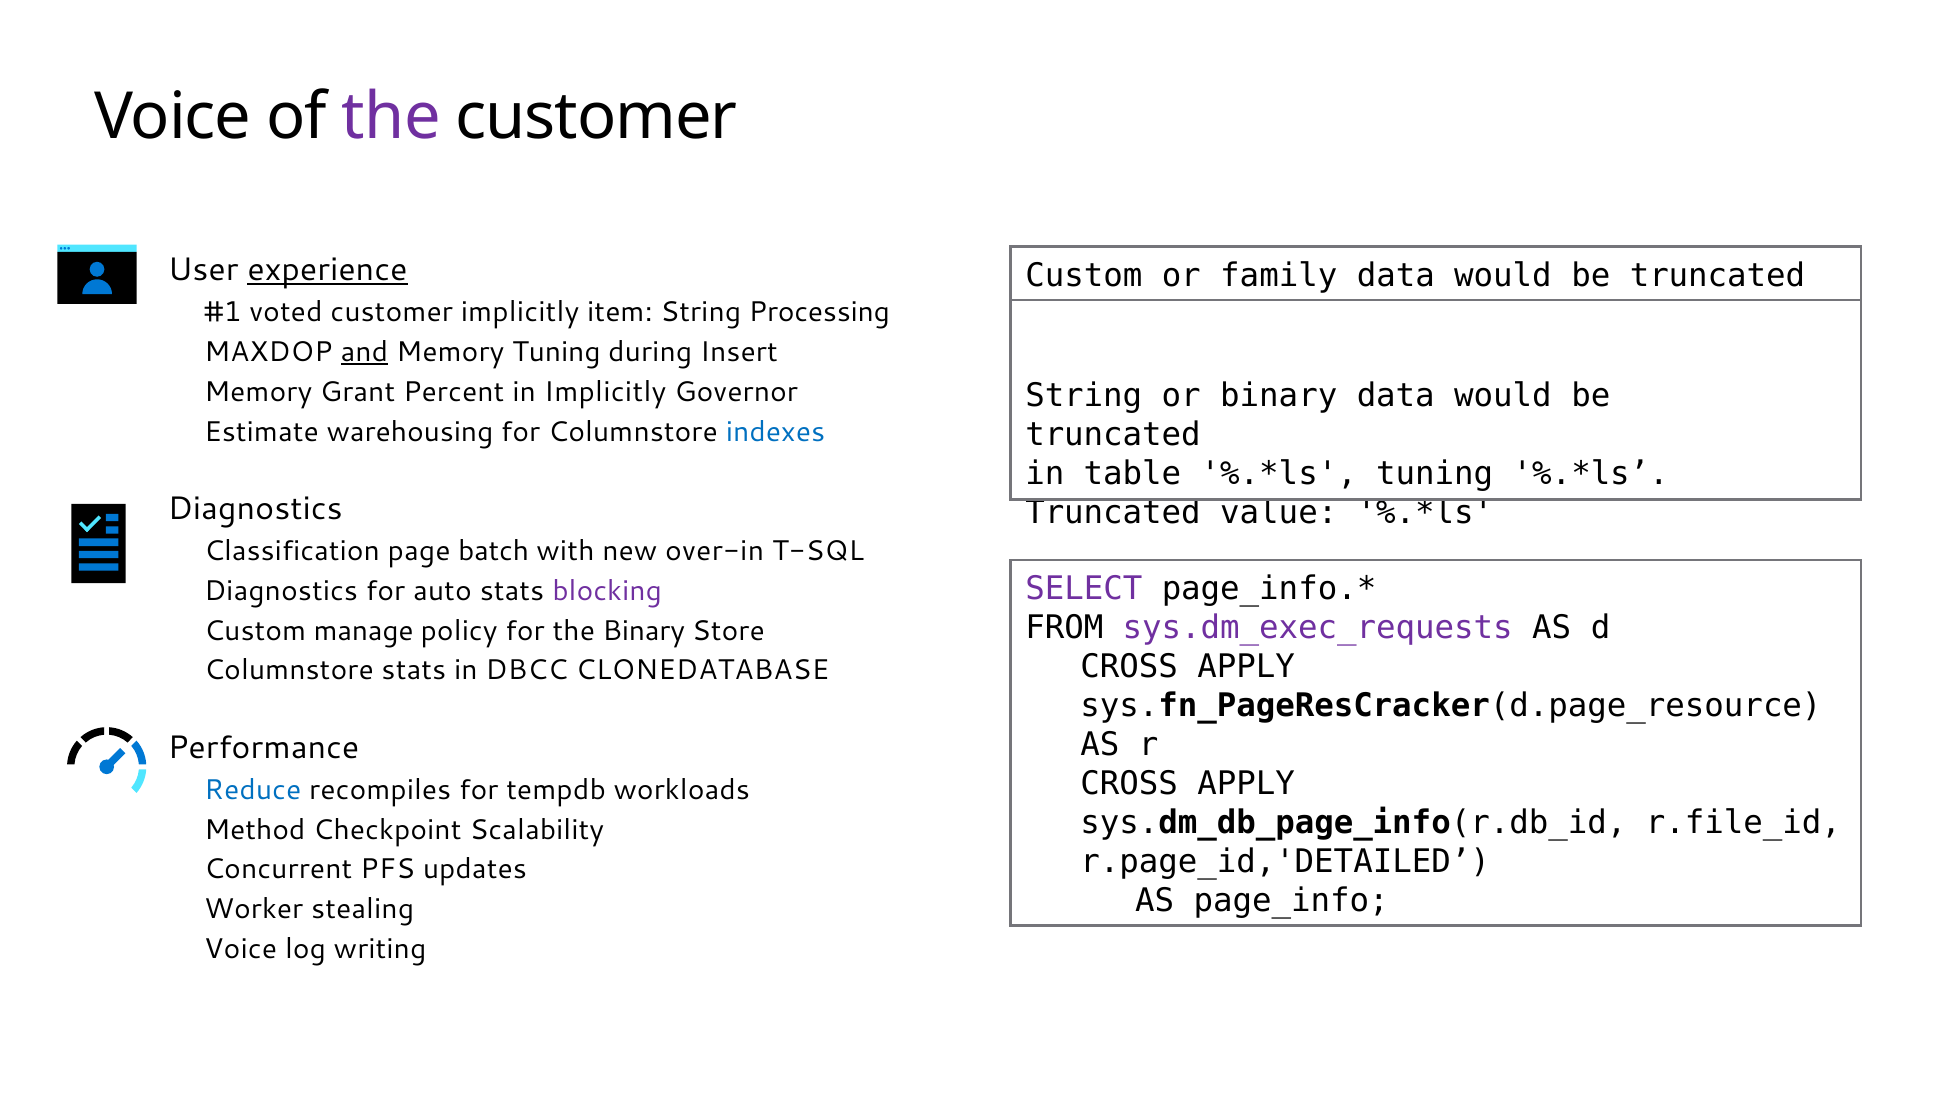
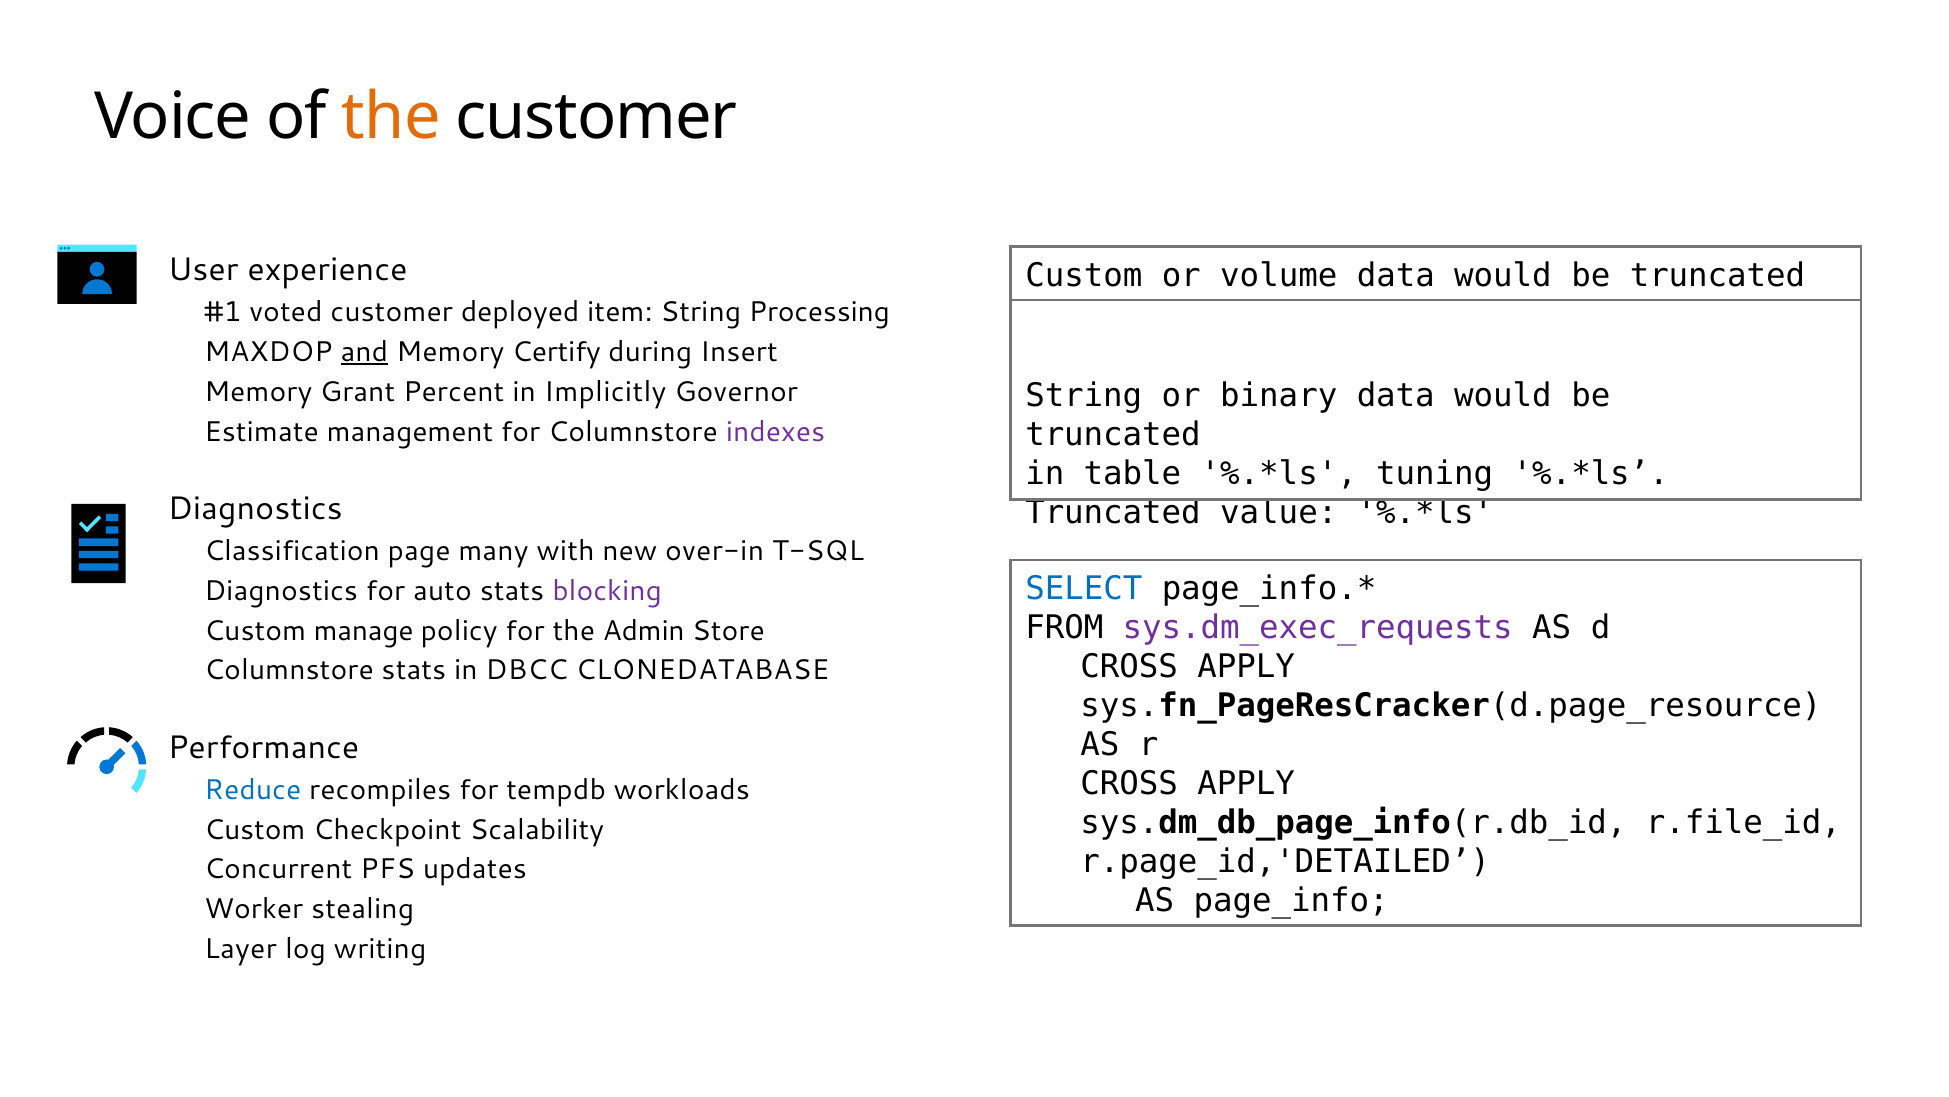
the at (391, 117) colour: purple -> orange
experience underline: present -> none
family: family -> volume
customer implicitly: implicitly -> deployed
Memory Tuning: Tuning -> Certify
warehousing: warehousing -> management
indexes colour: blue -> purple
batch: batch -> many
SELECT colour: purple -> blue
the Binary: Binary -> Admin
Method at (255, 829): Method -> Custom
Voice at (241, 949): Voice -> Layer
